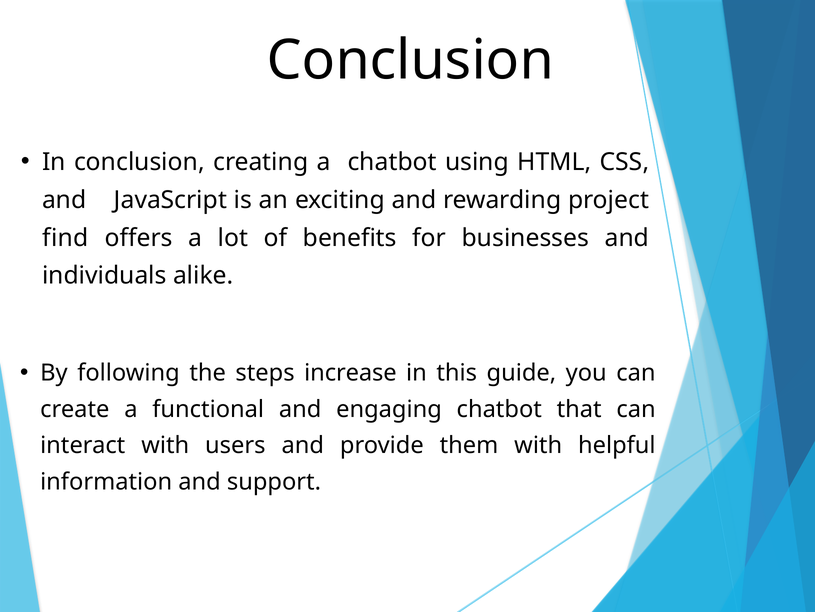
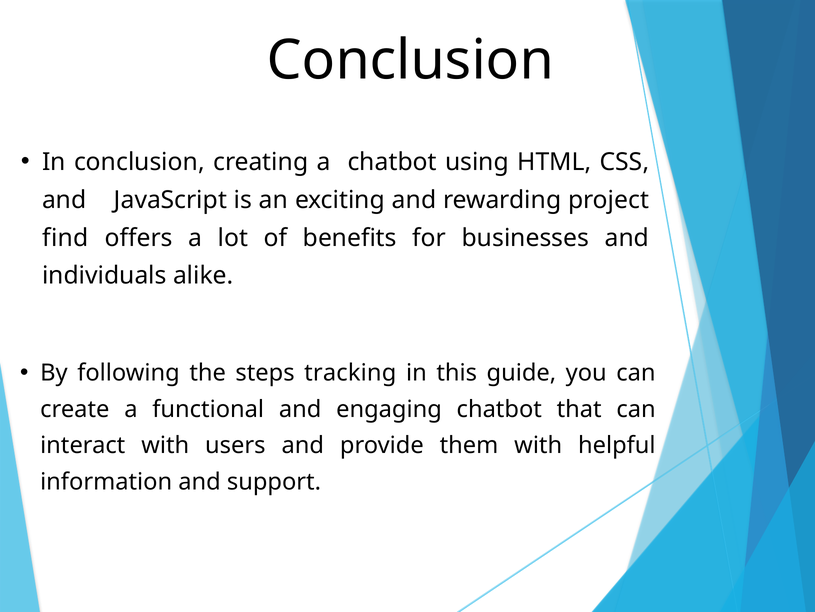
increase: increase -> tracking
